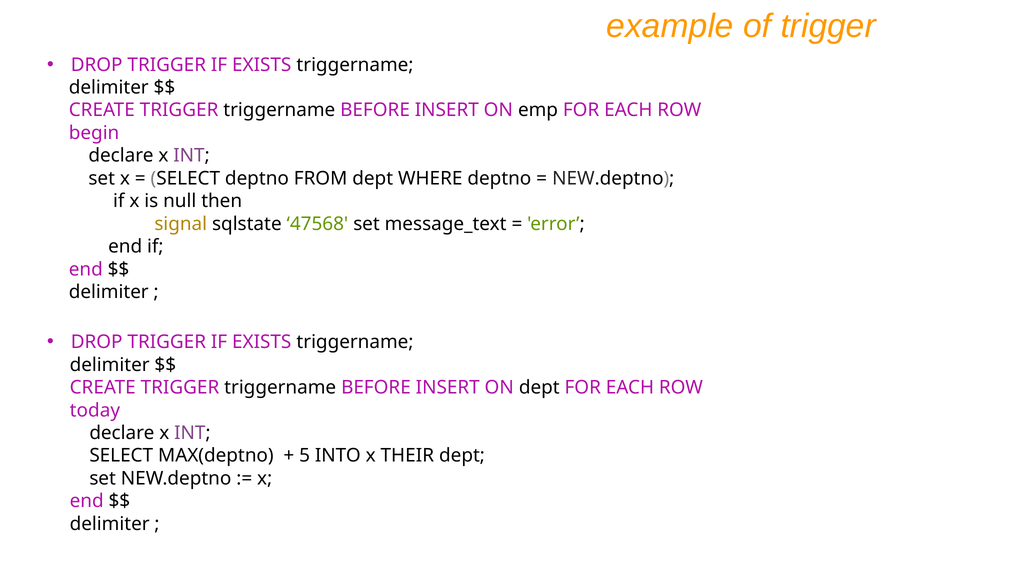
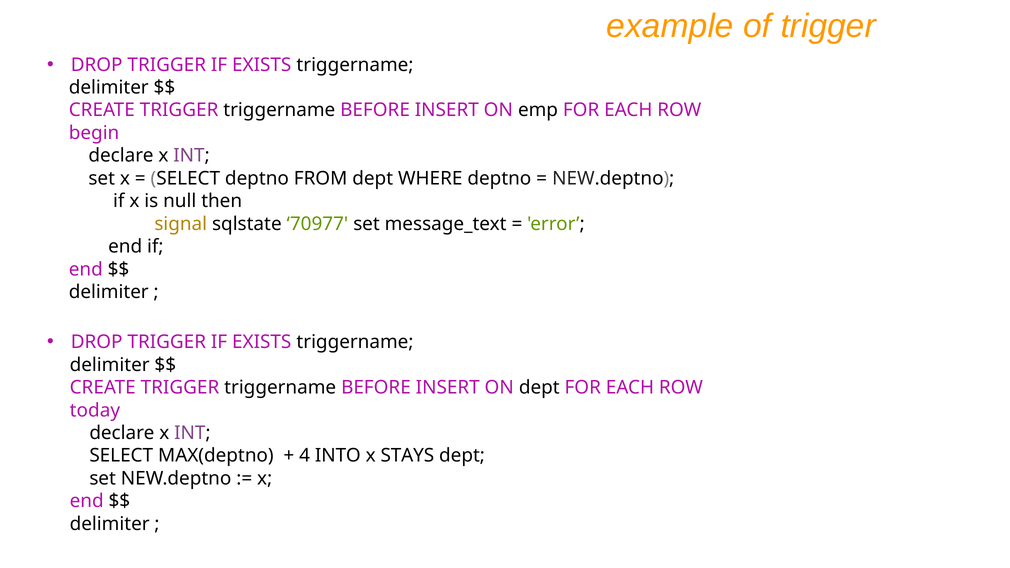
47568: 47568 -> 70977
5: 5 -> 4
THEIR: THEIR -> STAYS
